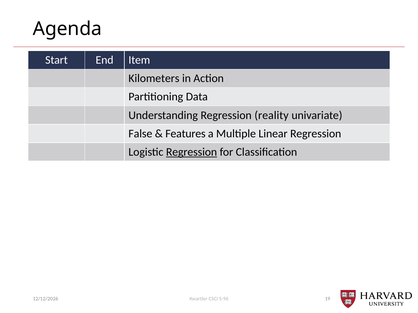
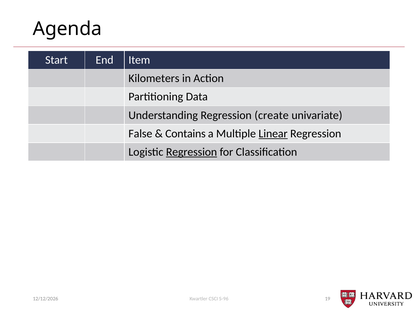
reality: reality -> create
Features: Features -> Contains
Linear underline: none -> present
